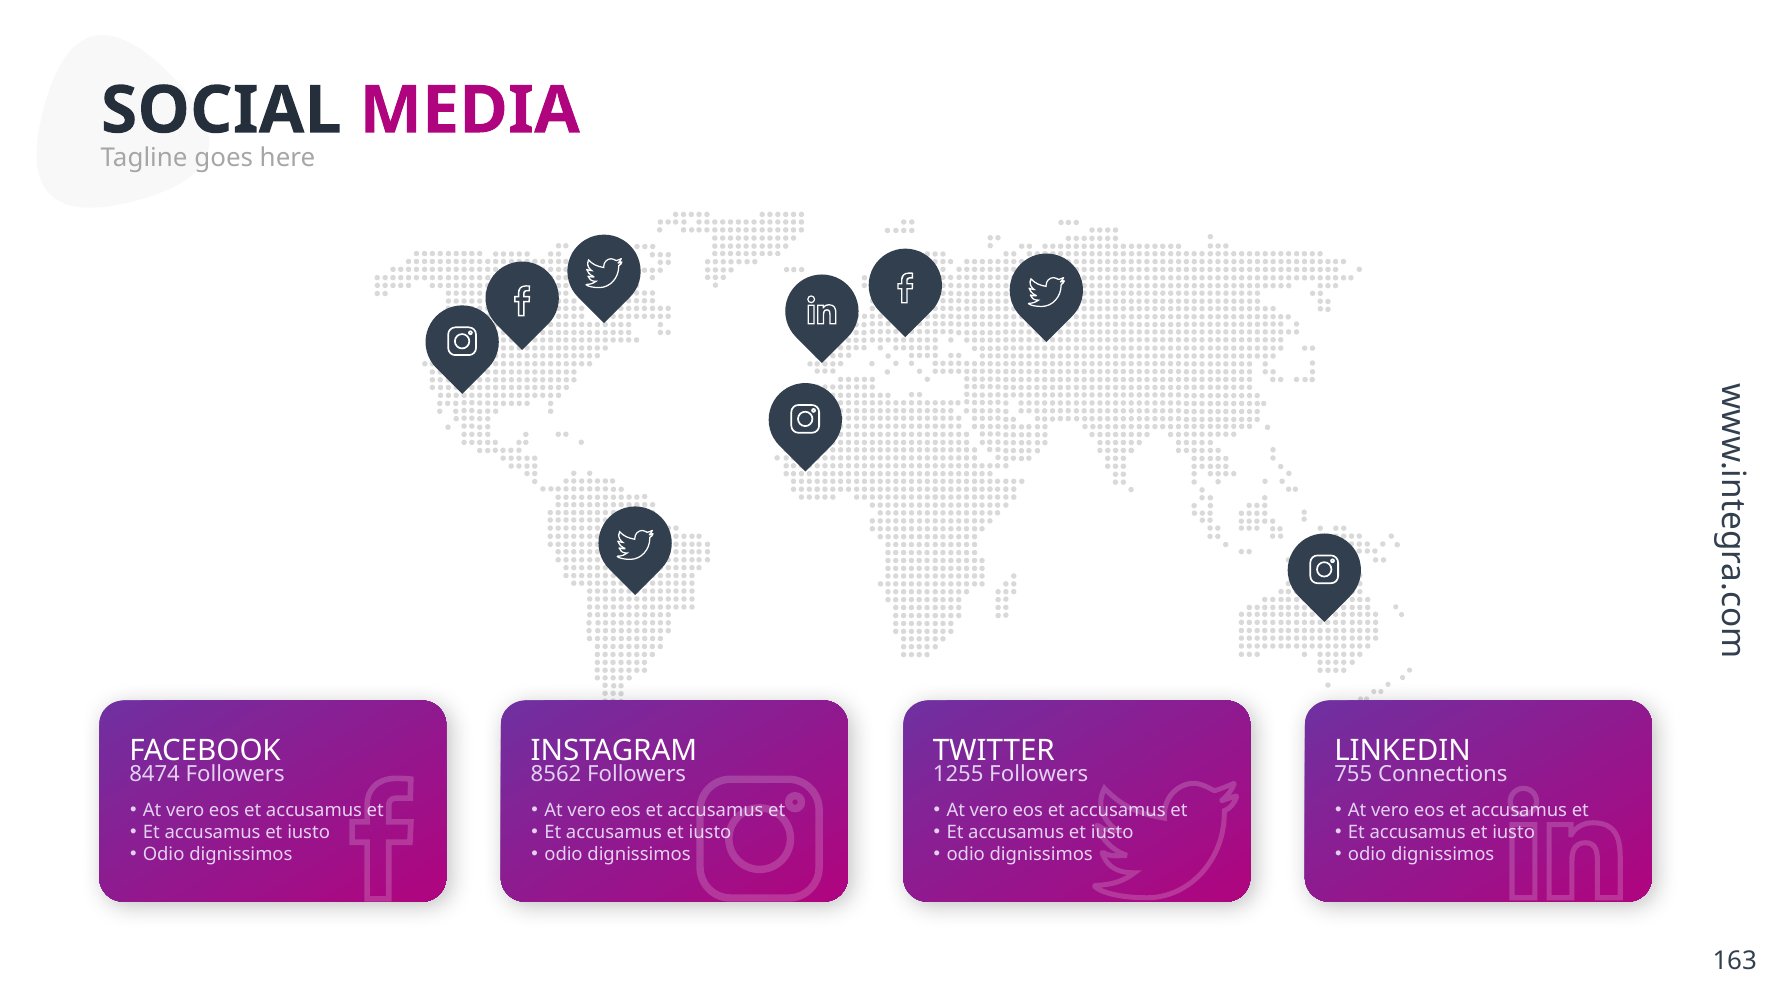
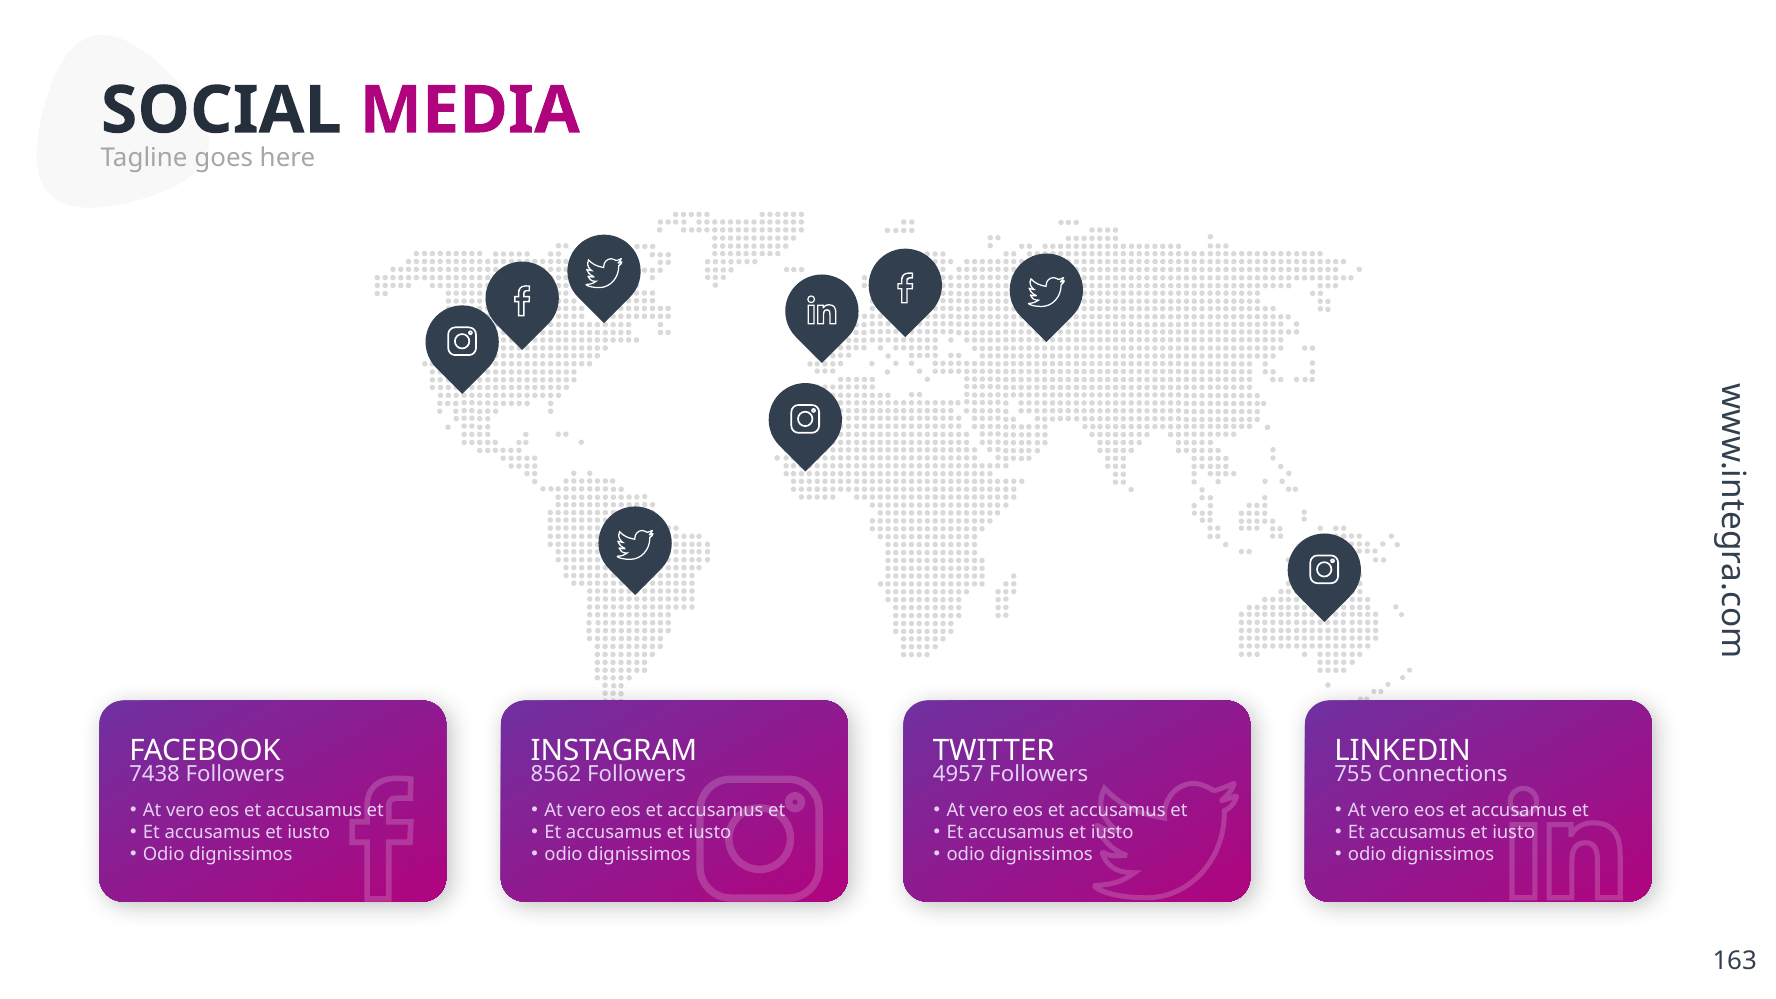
8474: 8474 -> 7438
1255: 1255 -> 4957
